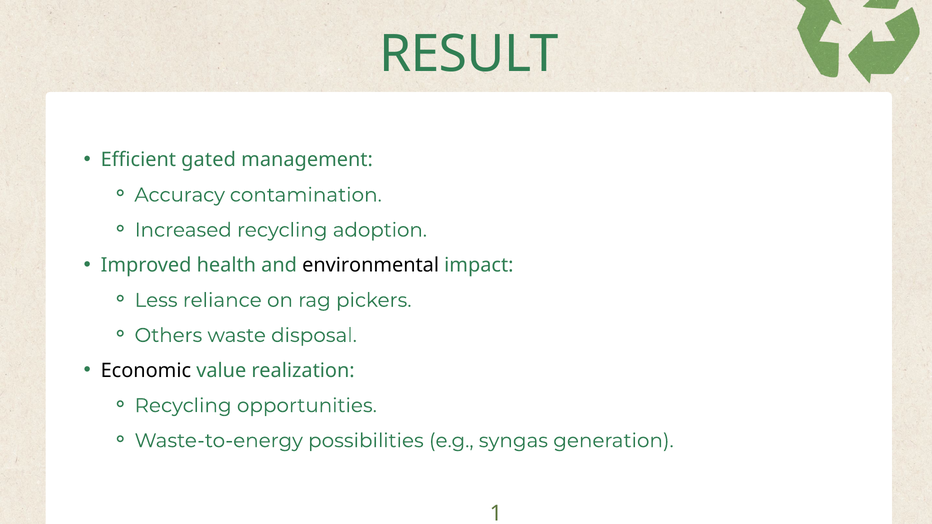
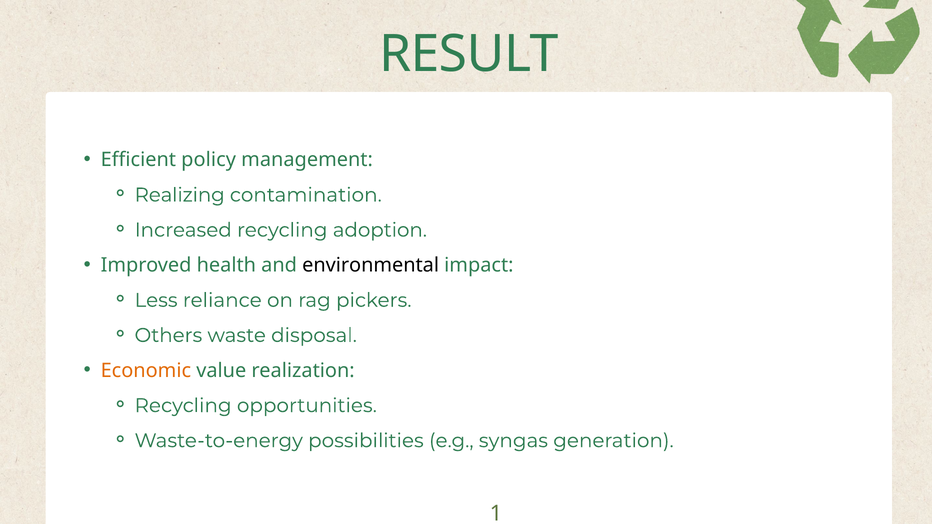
gated: gated -> policy
Accuracy: Accuracy -> Realizing
Economic colour: black -> orange
